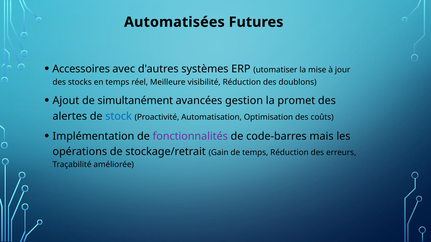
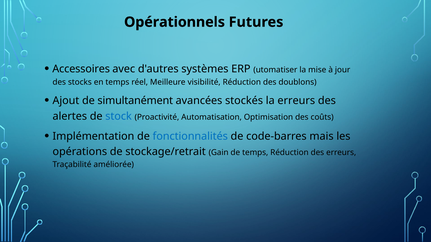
Automatisées: Automatisées -> Opérationnels
gestion: gestion -> stockés
la promet: promet -> erreurs
fonctionnalités colour: purple -> blue
